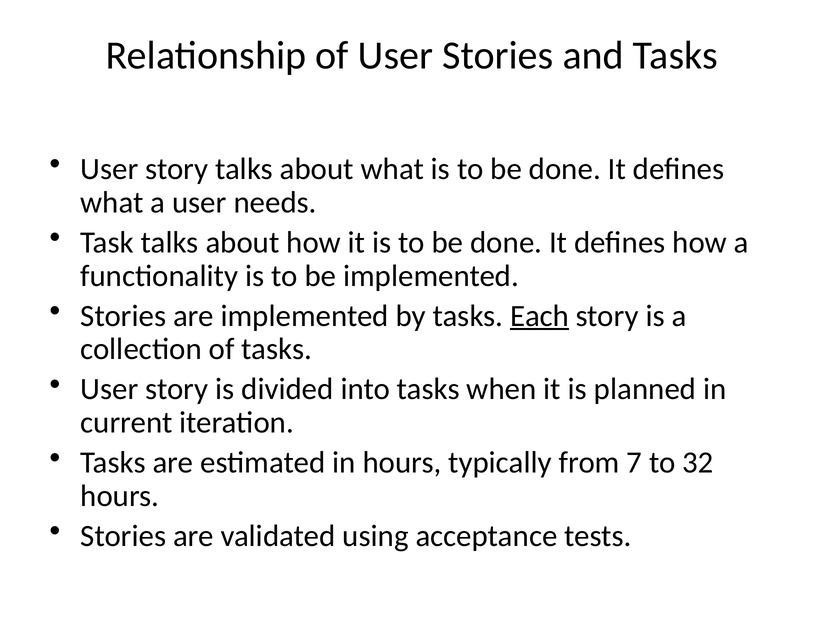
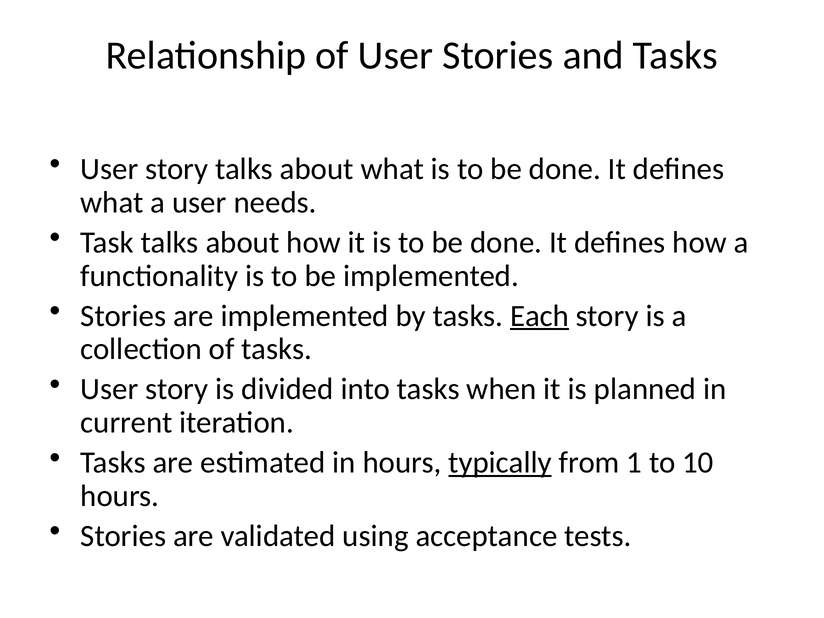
typically underline: none -> present
7: 7 -> 1
32: 32 -> 10
